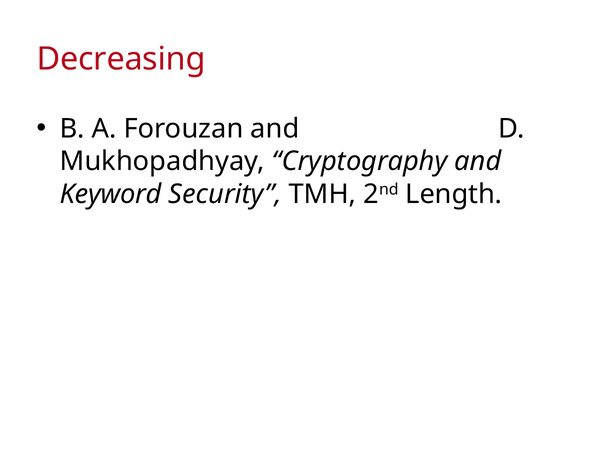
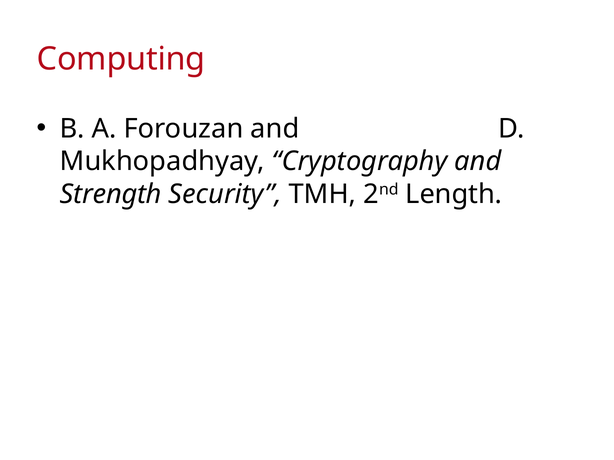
Decreasing: Decreasing -> Computing
Keyword: Keyword -> Strength
